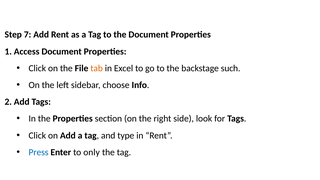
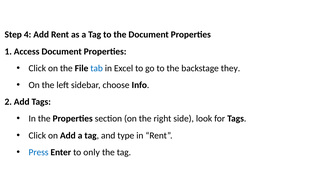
7: 7 -> 4
tab colour: orange -> blue
such: such -> they
